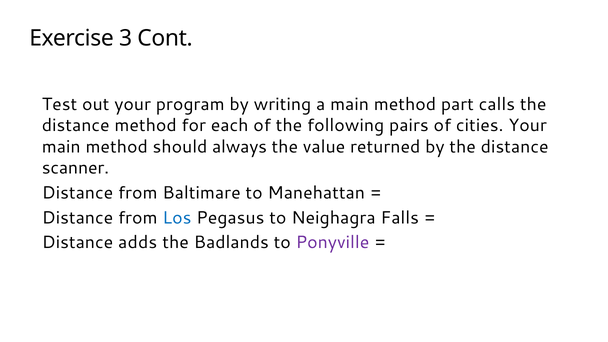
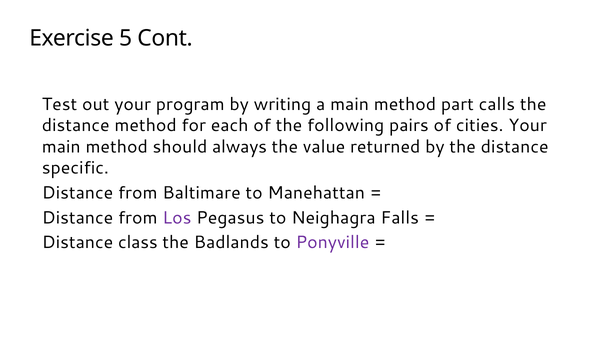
3: 3 -> 5
scanner: scanner -> specific
Los colour: blue -> purple
adds: adds -> class
